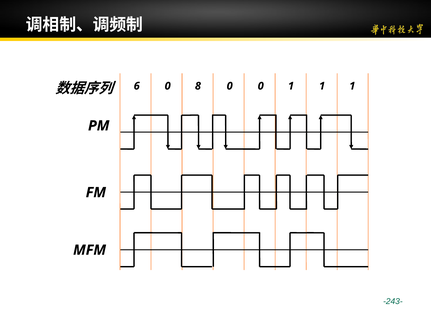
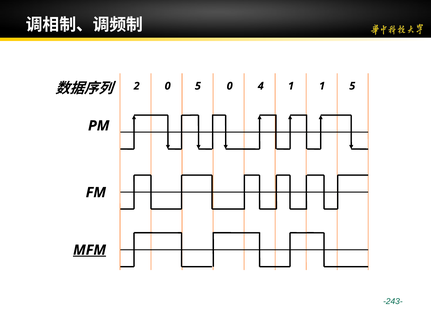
6: 6 -> 2
0 8: 8 -> 5
0 0: 0 -> 4
1 1 1: 1 -> 5
MFM underline: none -> present
